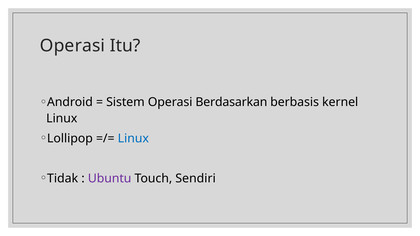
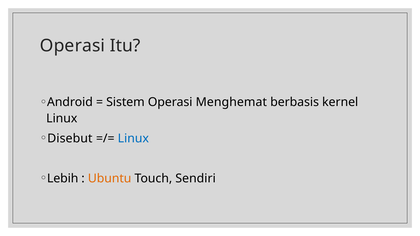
Berdasarkan: Berdasarkan -> Menghemat
Lollipop: Lollipop -> Disebut
Tidak: Tidak -> Lebih
Ubuntu colour: purple -> orange
